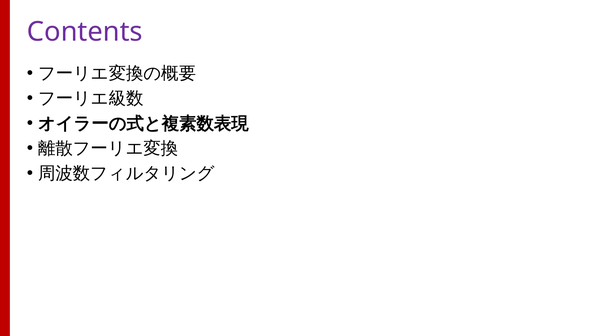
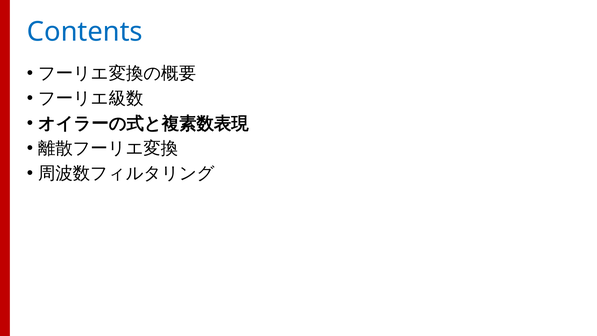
Contents colour: purple -> blue
